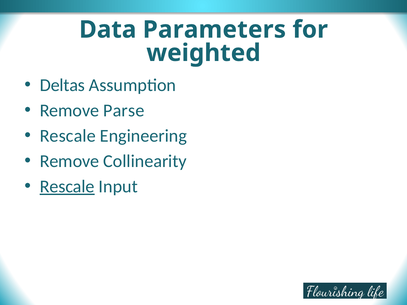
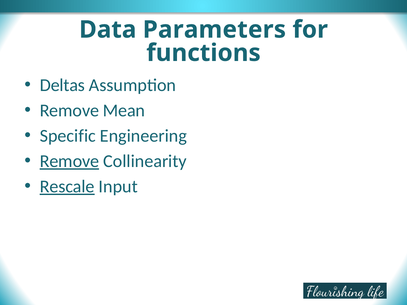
weighted: weighted -> functions
Parse: Parse -> Mean
Rescale at (68, 136): Rescale -> Specific
Remove at (69, 161) underline: none -> present
